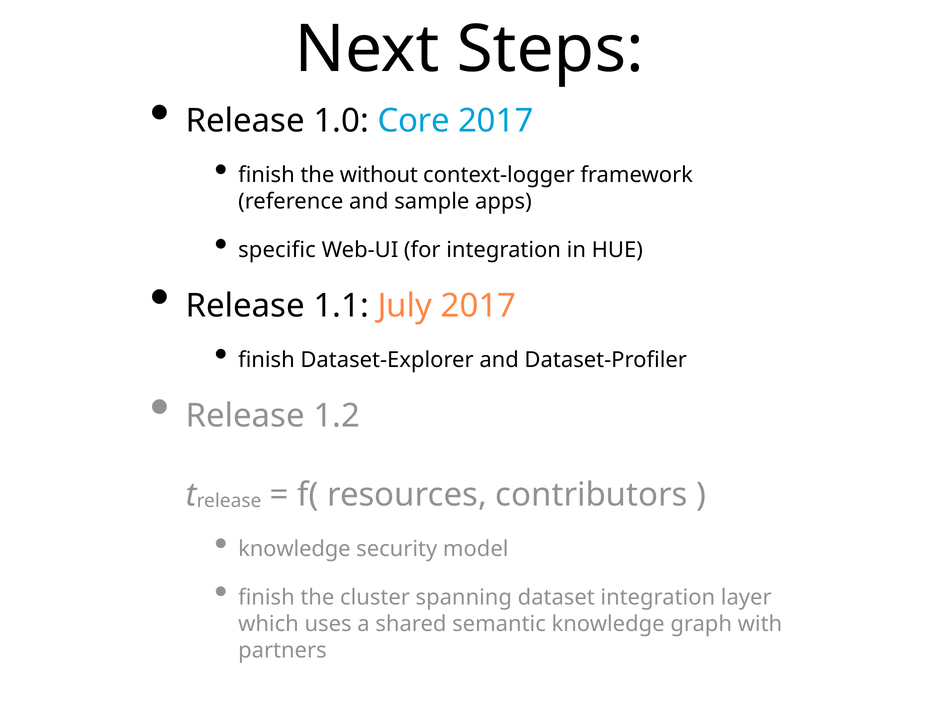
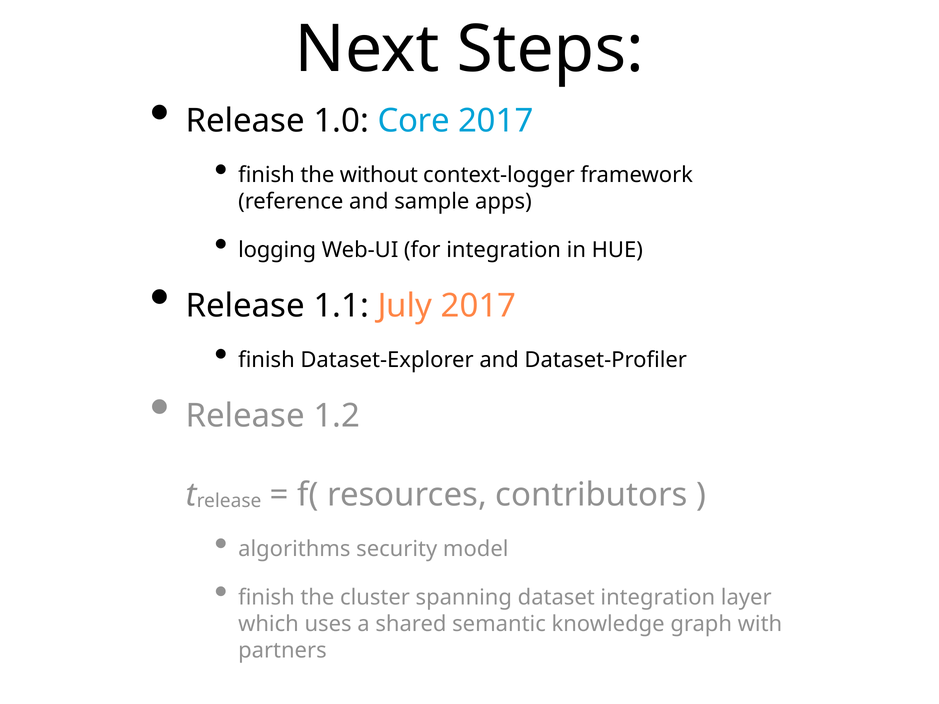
specific: specific -> logging
knowledge at (294, 549): knowledge -> algorithms
